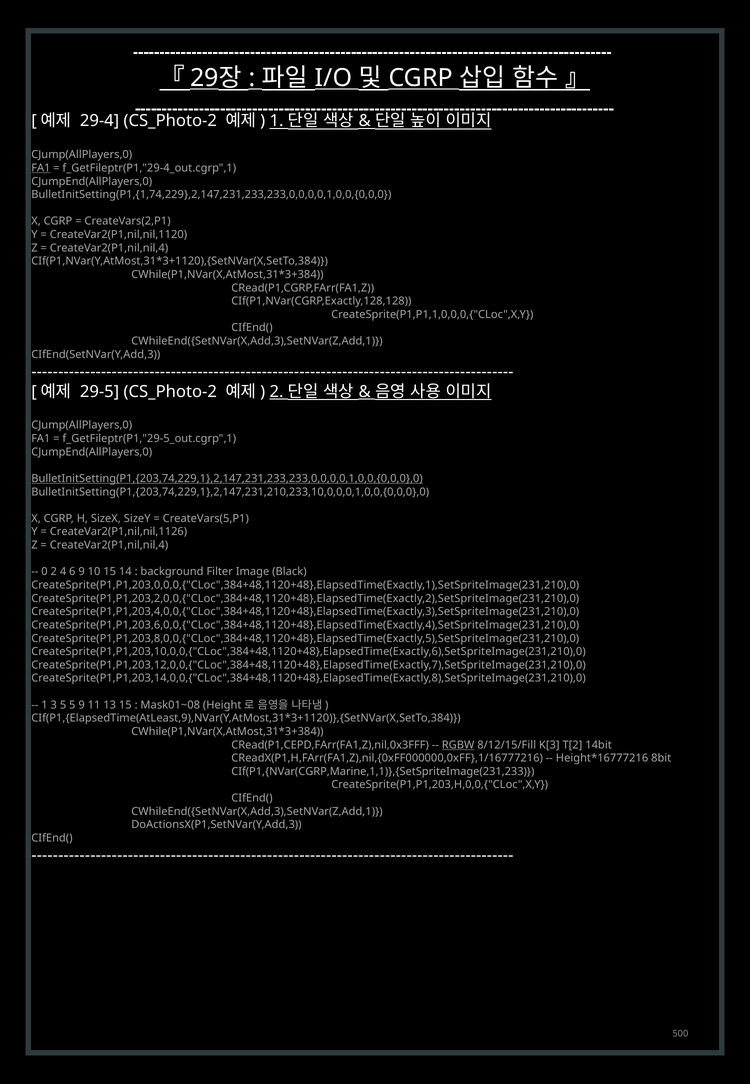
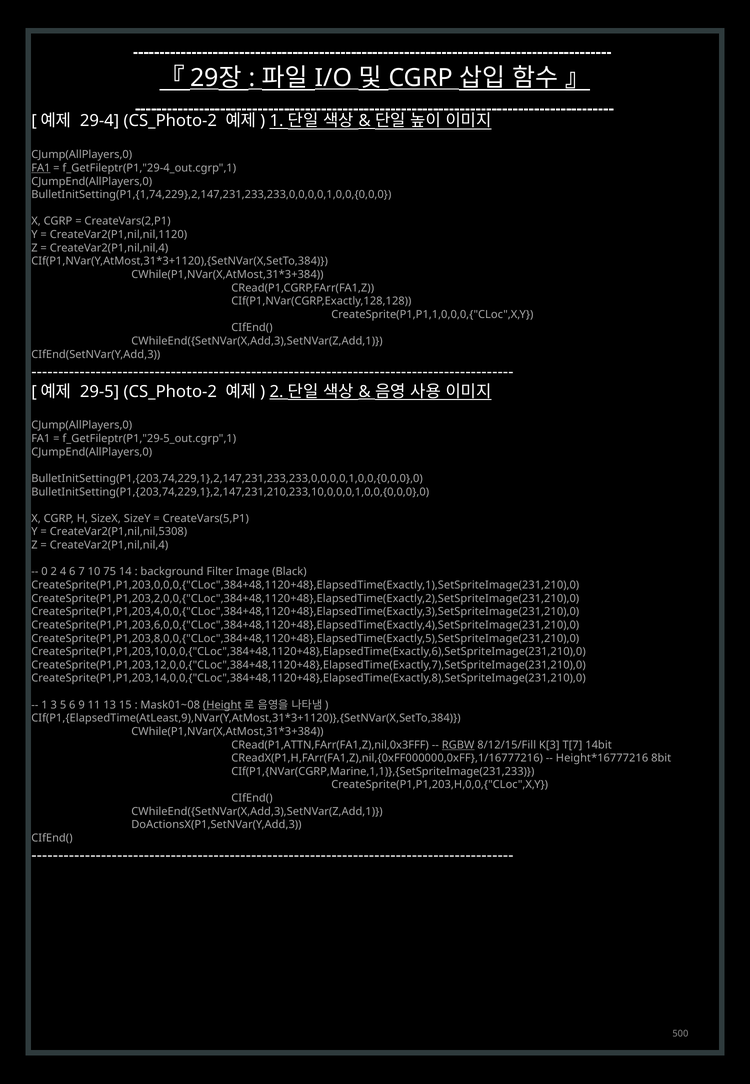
BulletInitSetting(P1,{203,74,229,1},2,147,231,233,233,0,0,0,0,1,0,0,{0,0,0},0 underline: present -> none
CreateVar2(P1,nil,nil,1126: CreateVar2(P1,nil,nil,1126 -> CreateVar2(P1,nil,nil,5308
6 9: 9 -> 7
10 15: 15 -> 75
5 5: 5 -> 6
Height underline: none -> present
CRead(P1,CEPD,FArr(FA1,Z),nil,0x3FFF: CRead(P1,CEPD,FArr(FA1,Z),nil,0x3FFF -> CRead(P1,ATTN,FArr(FA1,Z),nil,0x3FFF
T[2: T[2 -> T[7
